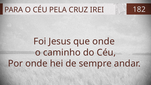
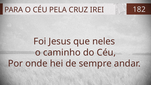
que onde: onde -> neles
